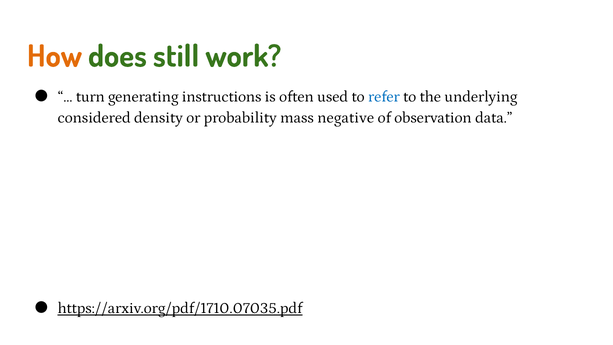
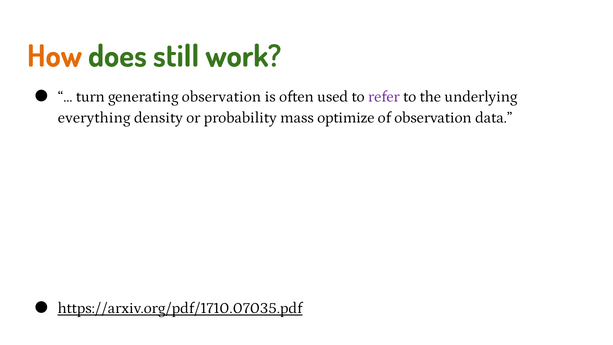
generating instructions: instructions -> observation
refer colour: blue -> purple
considered: considered -> everything
negative: negative -> optimize
